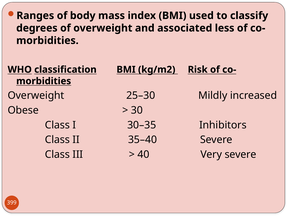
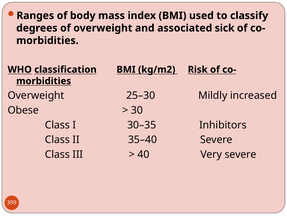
less: less -> sick
